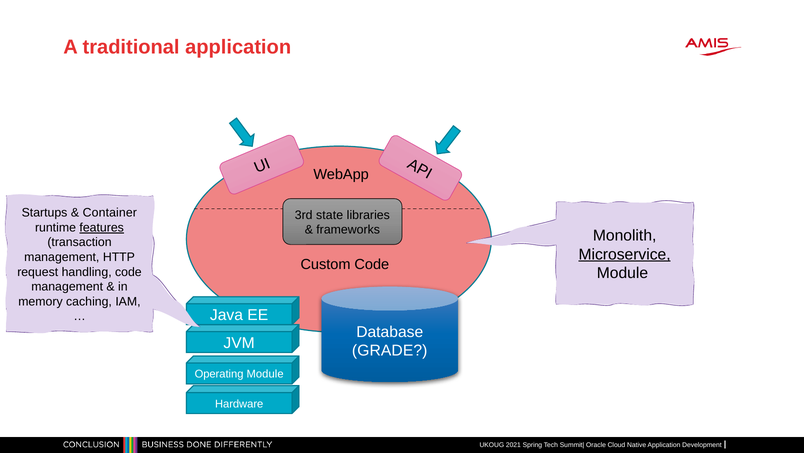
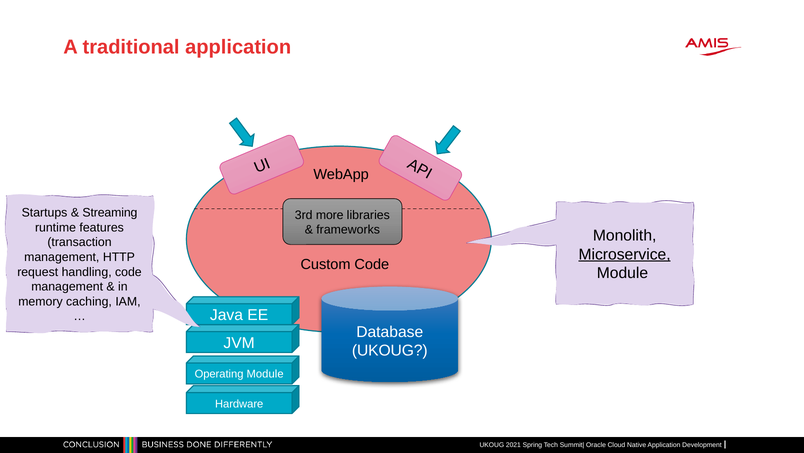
Container: Container -> Streaming
state: state -> more
features underline: present -> none
GRADE at (390, 350): GRADE -> UKOUG
